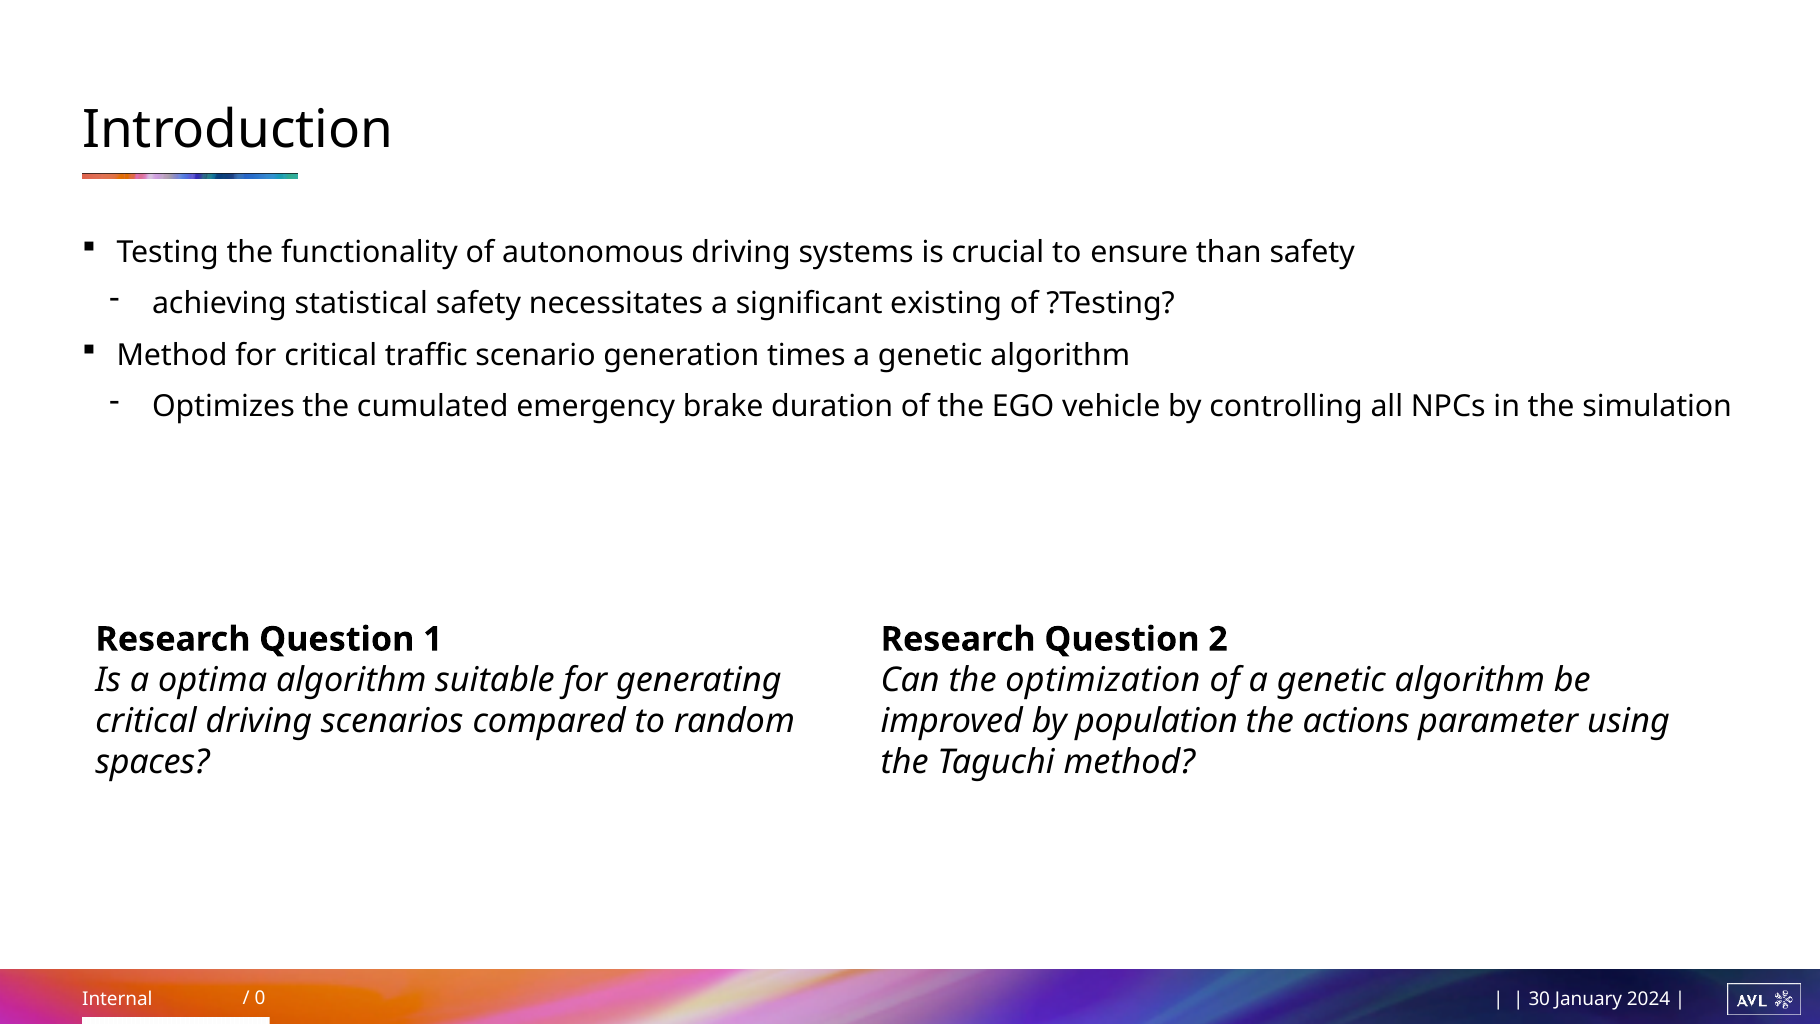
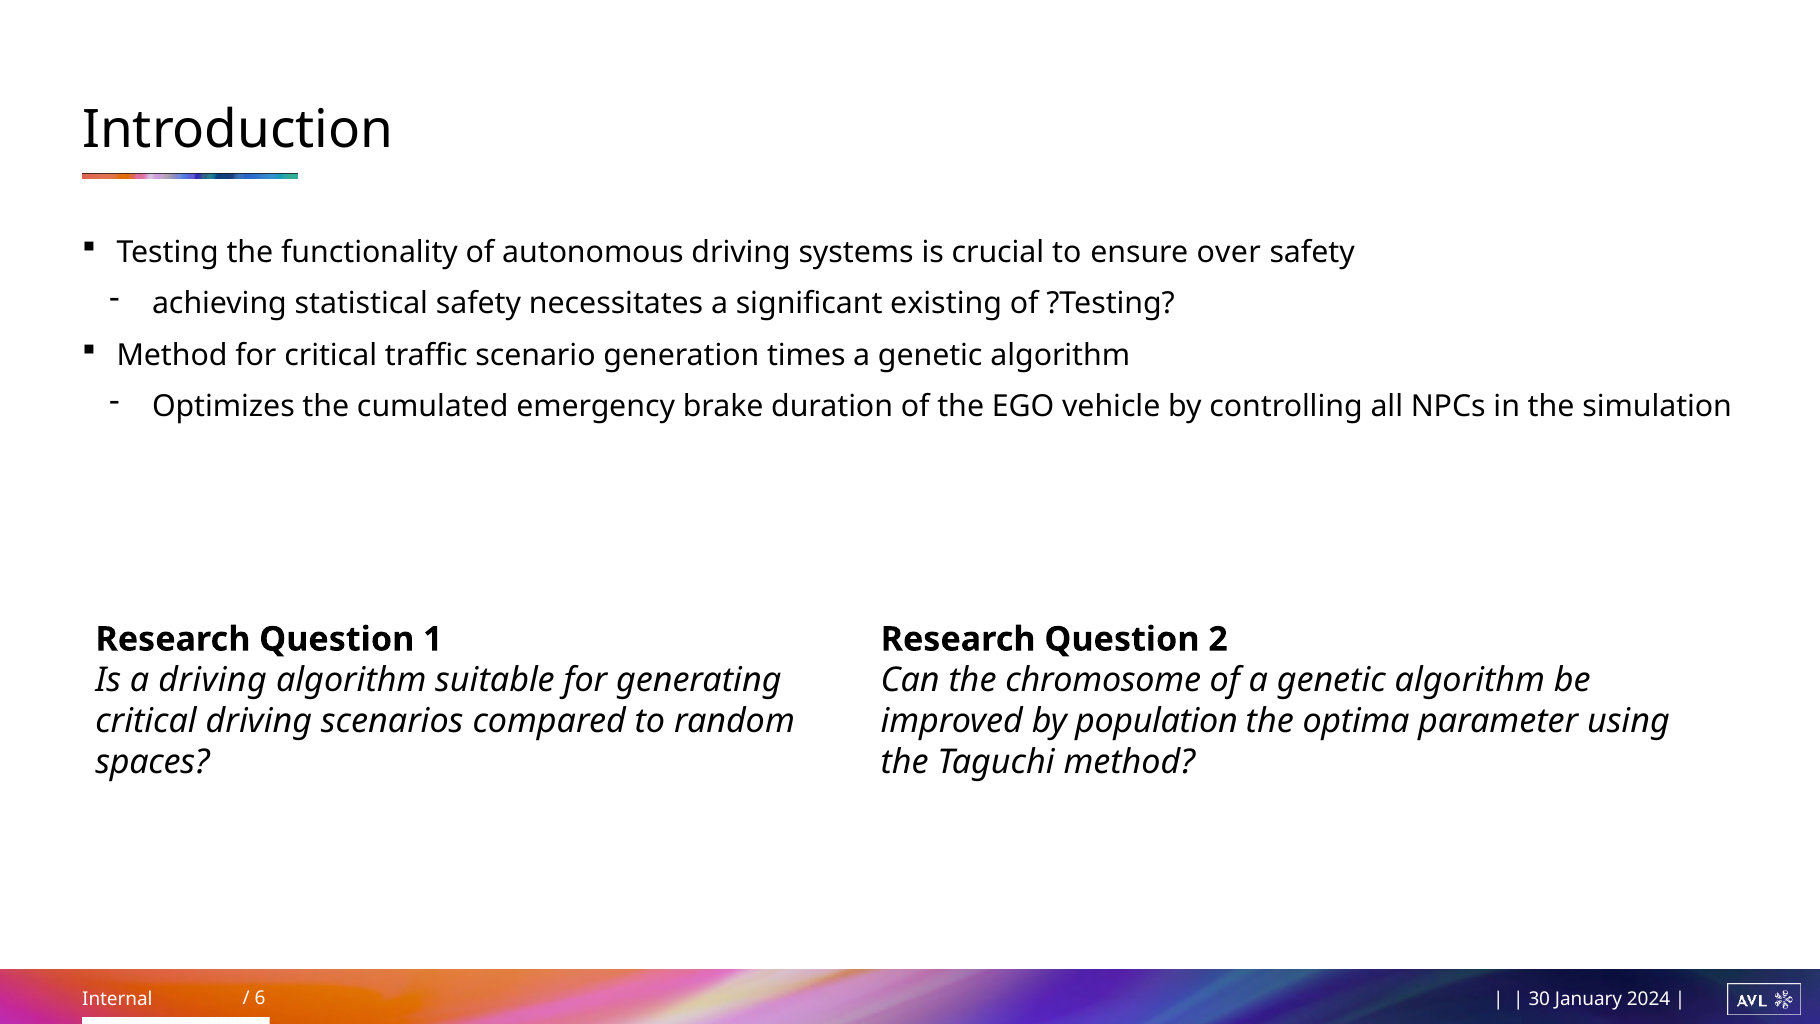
than: than -> over
a optima: optima -> driving
optimization: optimization -> chromosome
actions: actions -> optima
0: 0 -> 6
